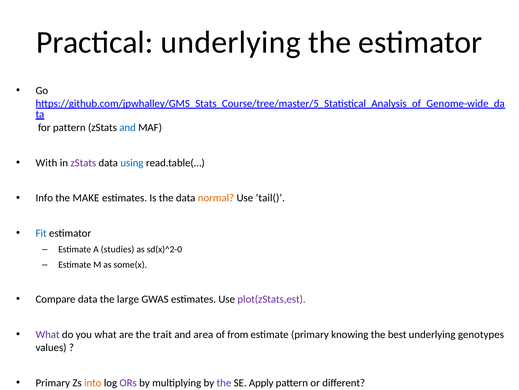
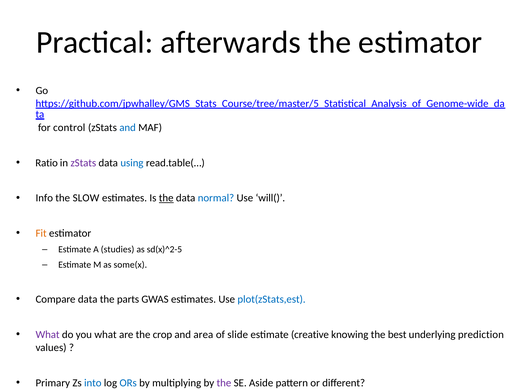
Practical underlying: underlying -> afterwards
for pattern: pattern -> control
With: With -> Ratio
MAKE: MAKE -> SLOW
the at (166, 198) underline: none -> present
normal colour: orange -> blue
tail(: tail( -> will(
Fit colour: blue -> orange
sd(x)^2-0: sd(x)^2-0 -> sd(x)^2-5
large: large -> parts
plot(zStats,est colour: purple -> blue
trait: trait -> crop
from: from -> slide
estimate primary: primary -> creative
genotypes: genotypes -> prediction
into colour: orange -> blue
ORs colour: purple -> blue
Apply: Apply -> Aside
